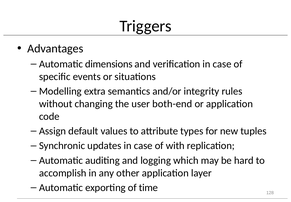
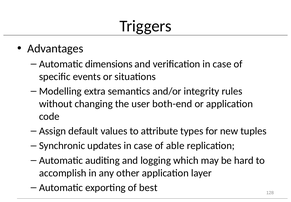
with: with -> able
time: time -> best
